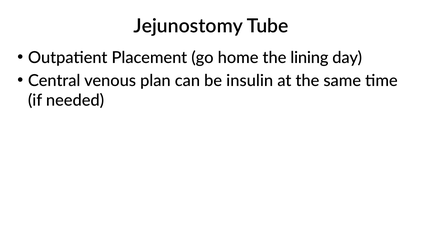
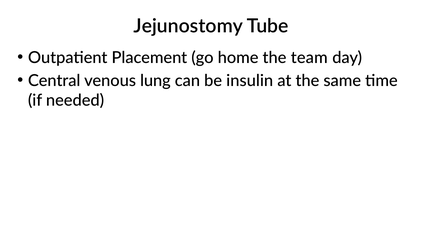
lining: lining -> team
plan: plan -> lung
